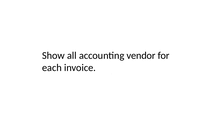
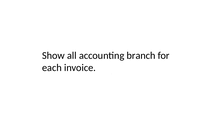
vendor: vendor -> branch
